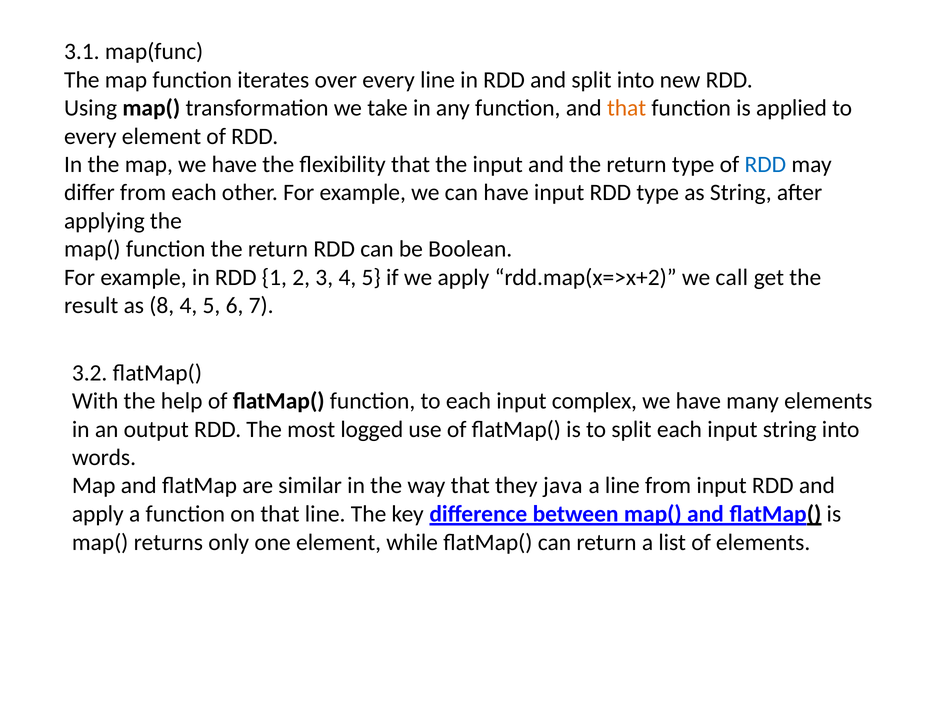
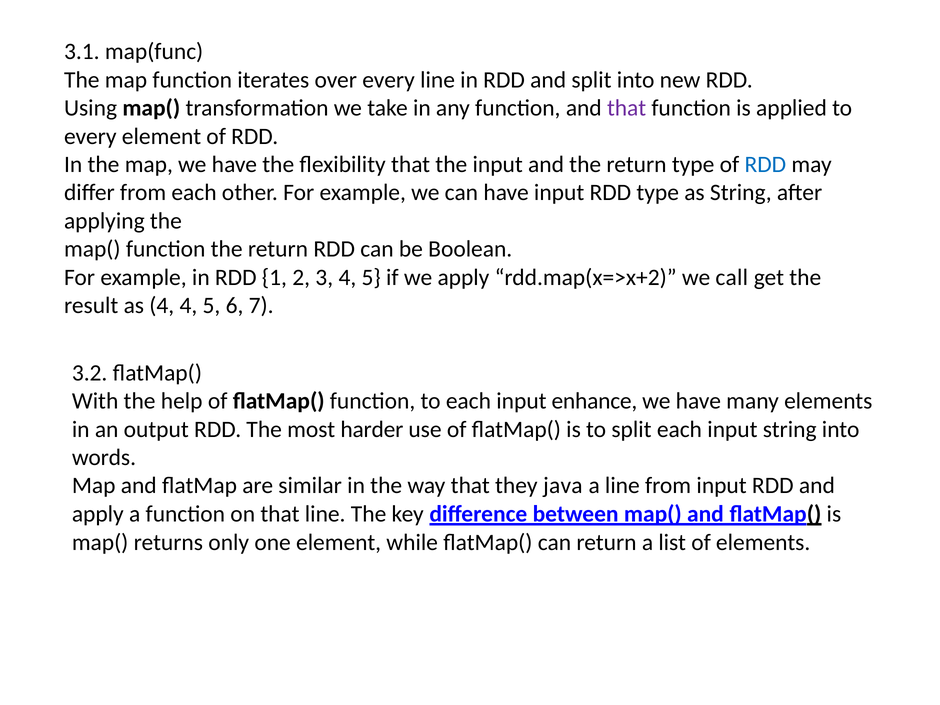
that at (627, 108) colour: orange -> purple
as 8: 8 -> 4
complex: complex -> enhance
logged: logged -> harder
